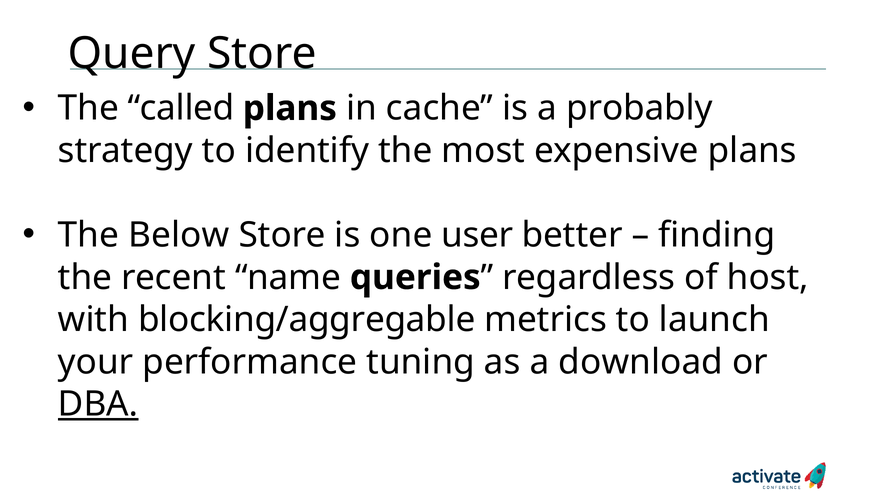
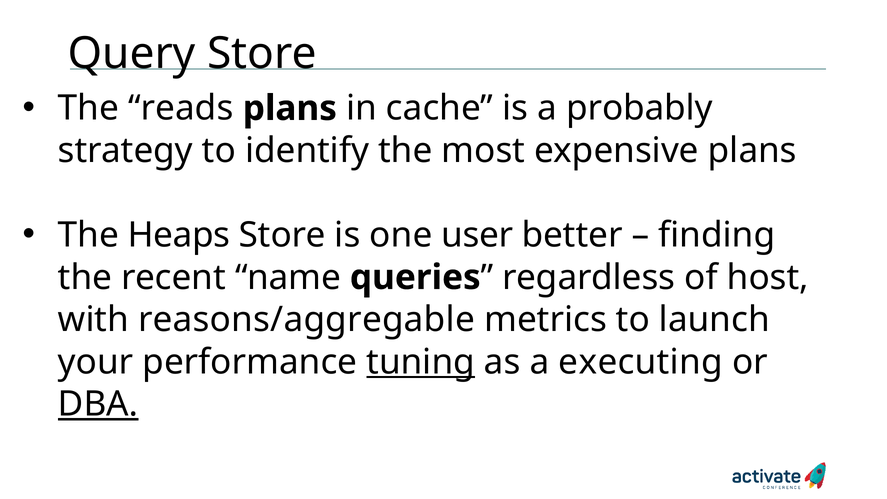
called: called -> reads
Below: Below -> Heaps
blocking/aggregable: blocking/aggregable -> reasons/aggregable
tuning underline: none -> present
download: download -> executing
